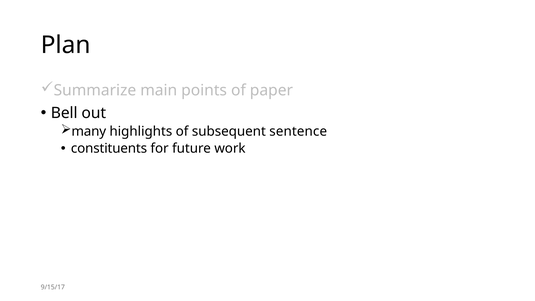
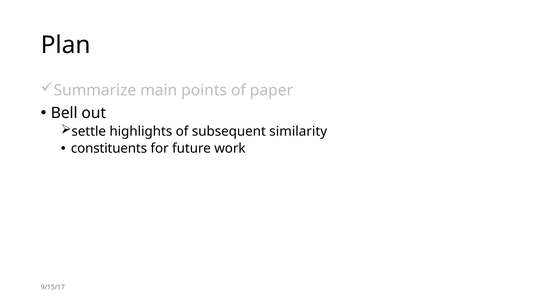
many: many -> settle
sentence: sentence -> similarity
